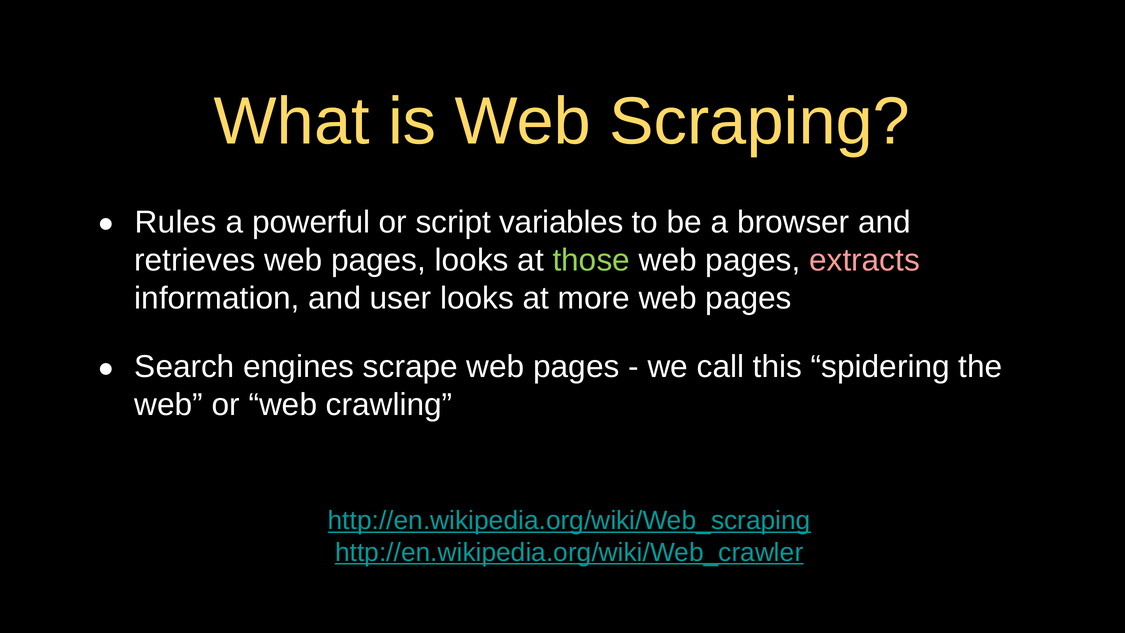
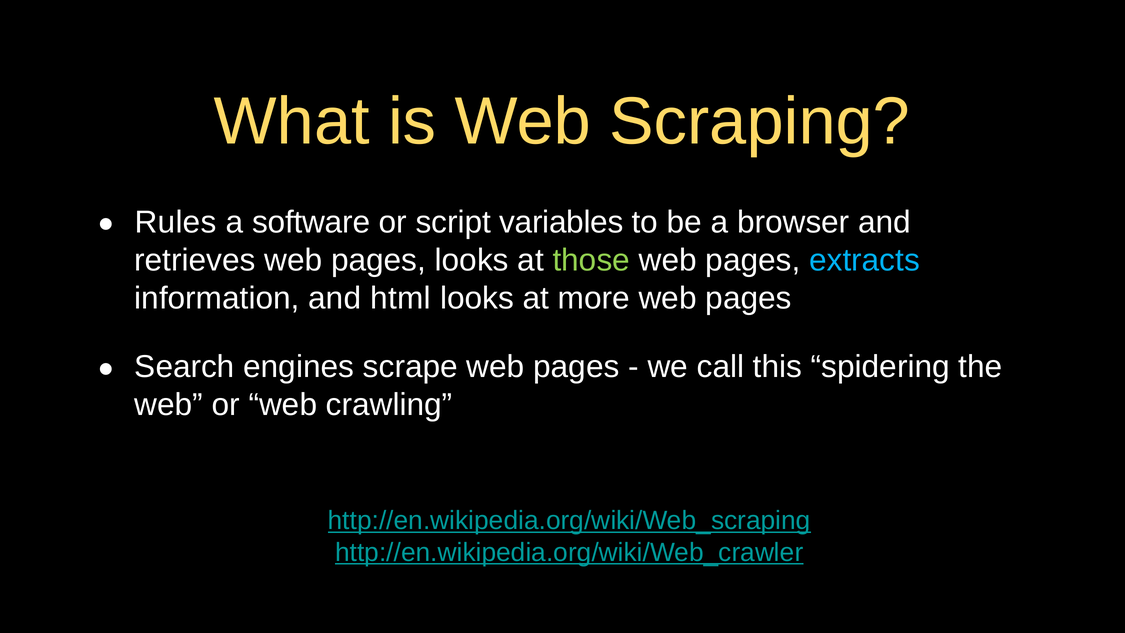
powerful: powerful -> software
extracts colour: pink -> light blue
user: user -> html
